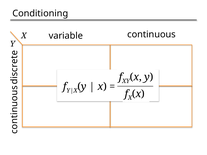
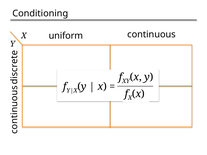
variable: variable -> uniform
